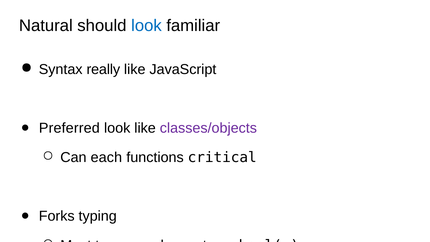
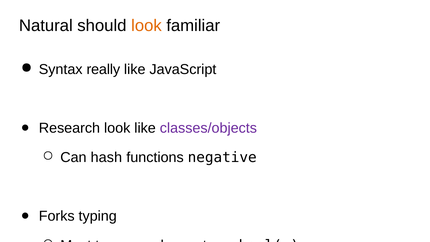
look at (146, 26) colour: blue -> orange
Preferred: Preferred -> Research
each: each -> hash
critical: critical -> negative
